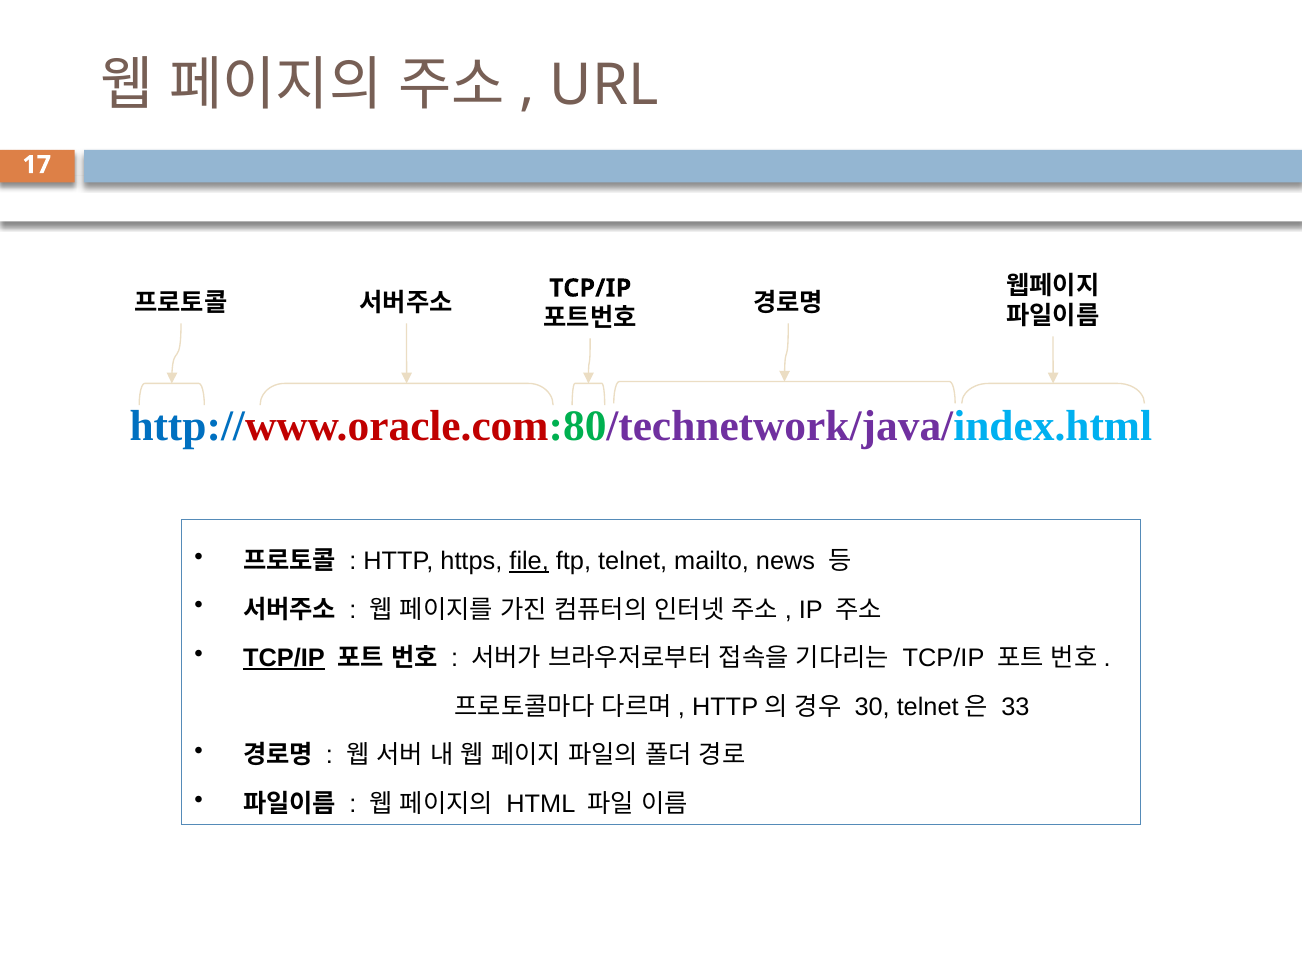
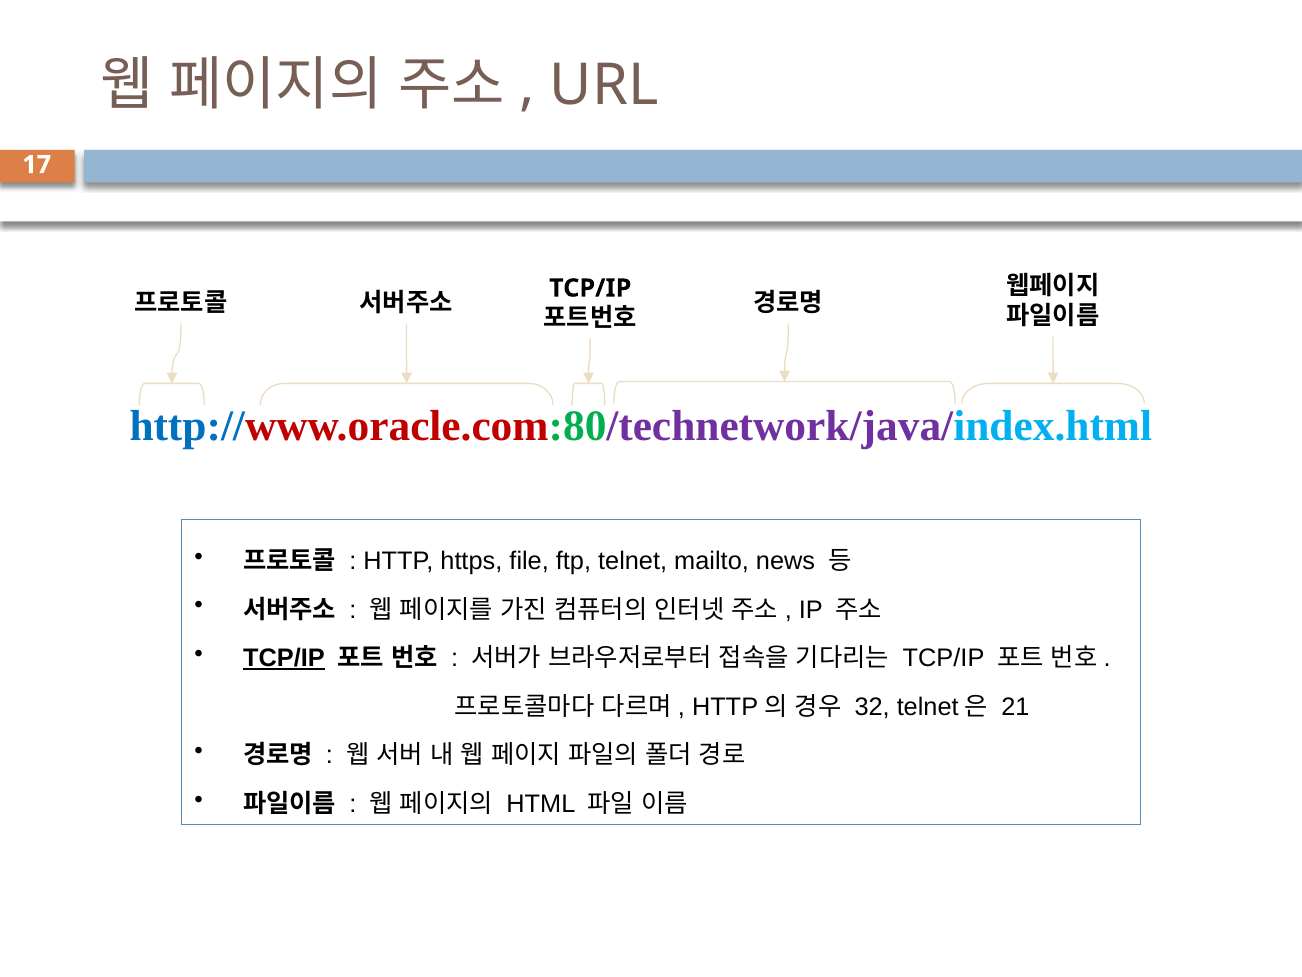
file underline: present -> none
30: 30 -> 32
33: 33 -> 21
